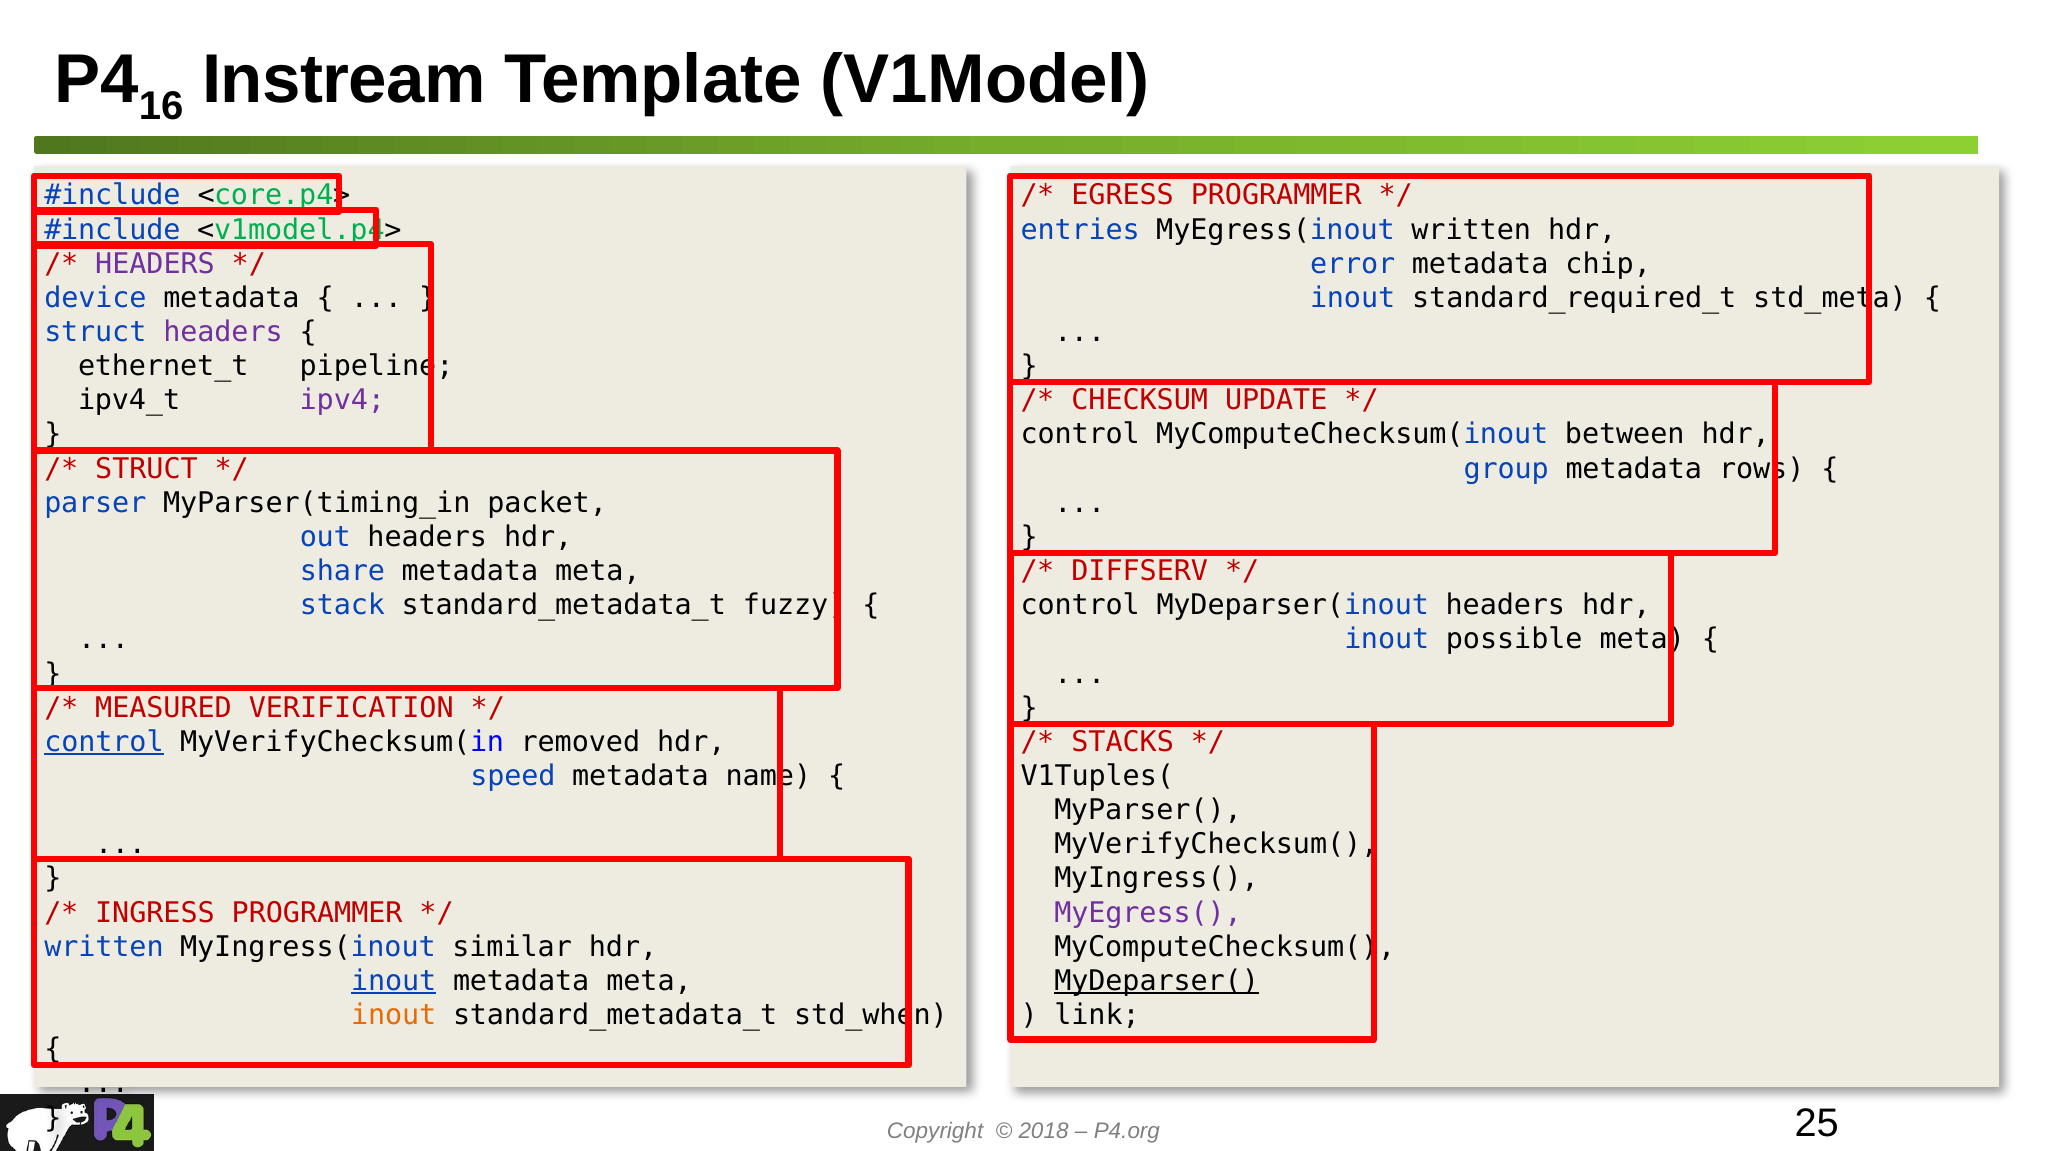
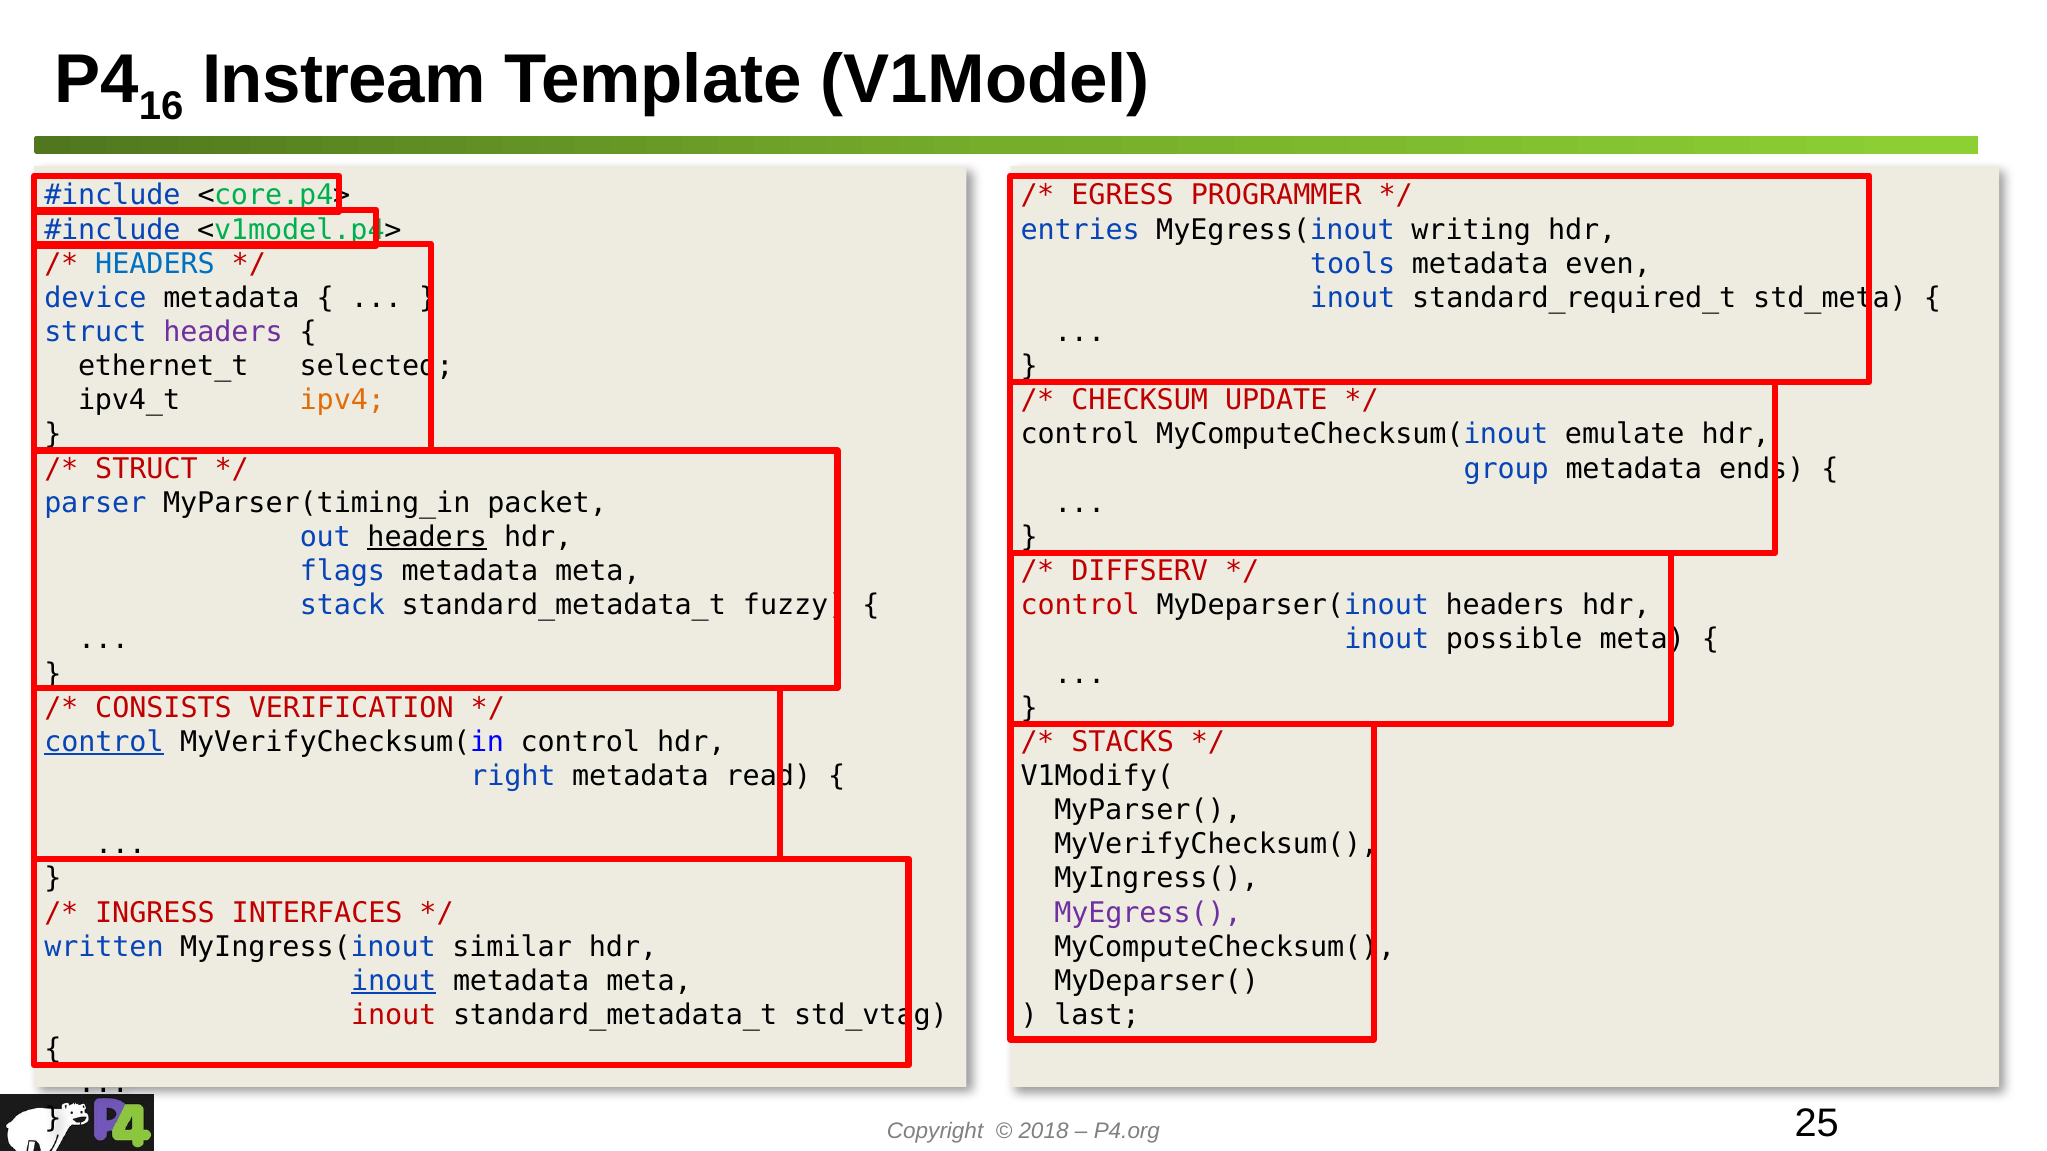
MyEgress(inout written: written -> writing
HEADERS at (155, 264) colour: purple -> blue
error: error -> tools
chip: chip -> even
pipeline: pipeline -> selected
ipv4 colour: purple -> orange
between: between -> emulate
rows: rows -> ends
headers at (427, 537) underline: none -> present
share: share -> flags
control at (1080, 606) colour: black -> red
MEASURED: MEASURED -> CONSISTS
MyVerifyChecksum(in removed: removed -> control
speed: speed -> right
name: name -> read
V1Tuples(: V1Tuples( -> V1Modify(
INGRESS PROGRAMMER: PROGRAMMER -> INTERFACES
MyDeparser( underline: present -> none
inout at (394, 1016) colour: orange -> red
std_when: std_when -> std_vtag
link: link -> last
